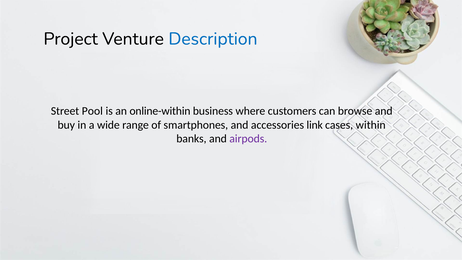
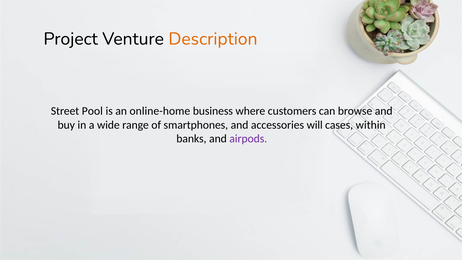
Description colour: blue -> orange
online-within: online-within -> online-home
link: link -> will
